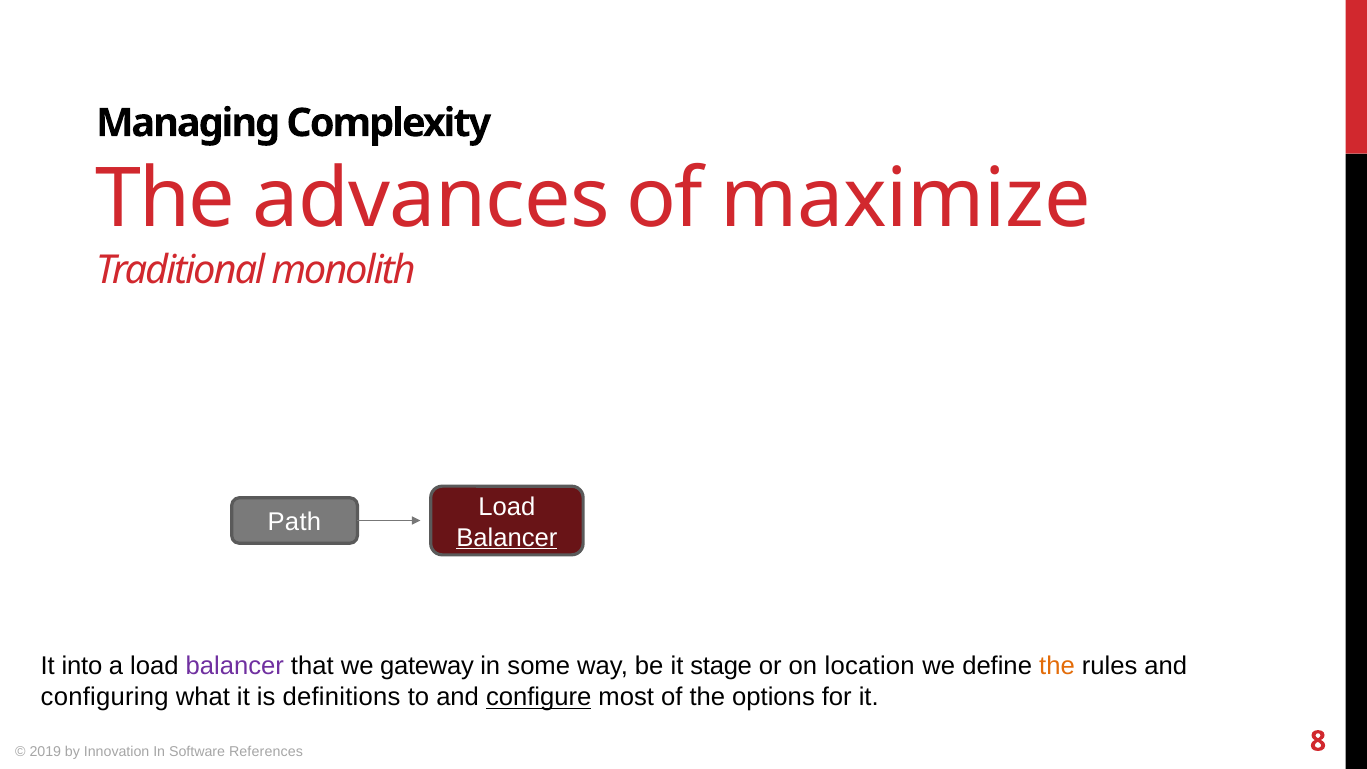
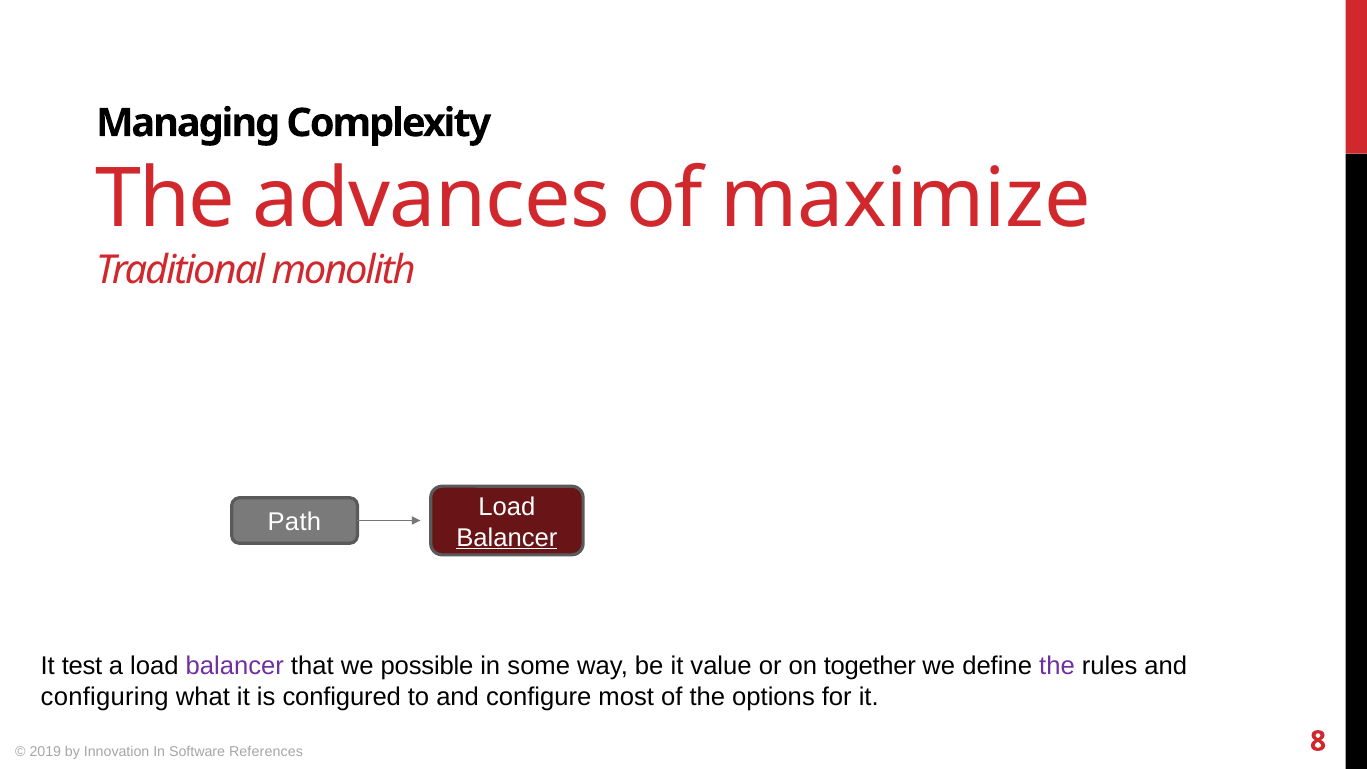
into: into -> test
gateway: gateway -> possible
stage: stage -> value
location: location -> together
the at (1057, 666) colour: orange -> purple
definitions: definitions -> configured
configure underline: present -> none
